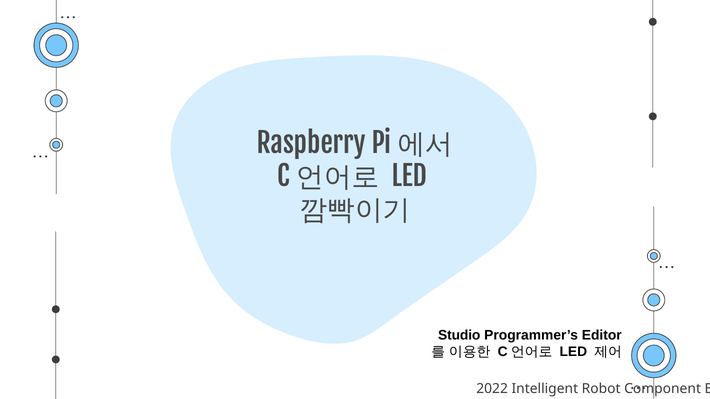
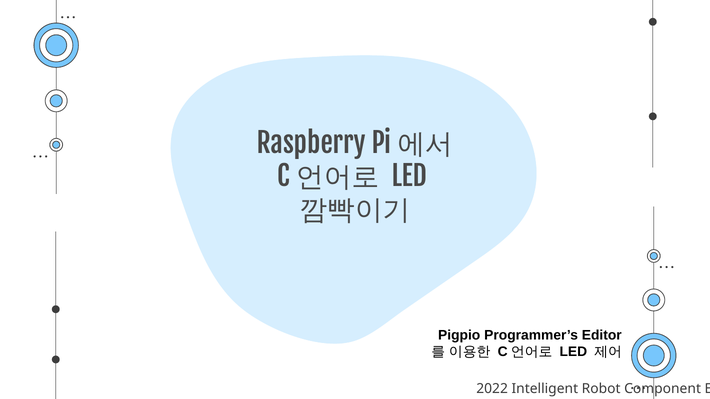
Studio: Studio -> Pigpio
